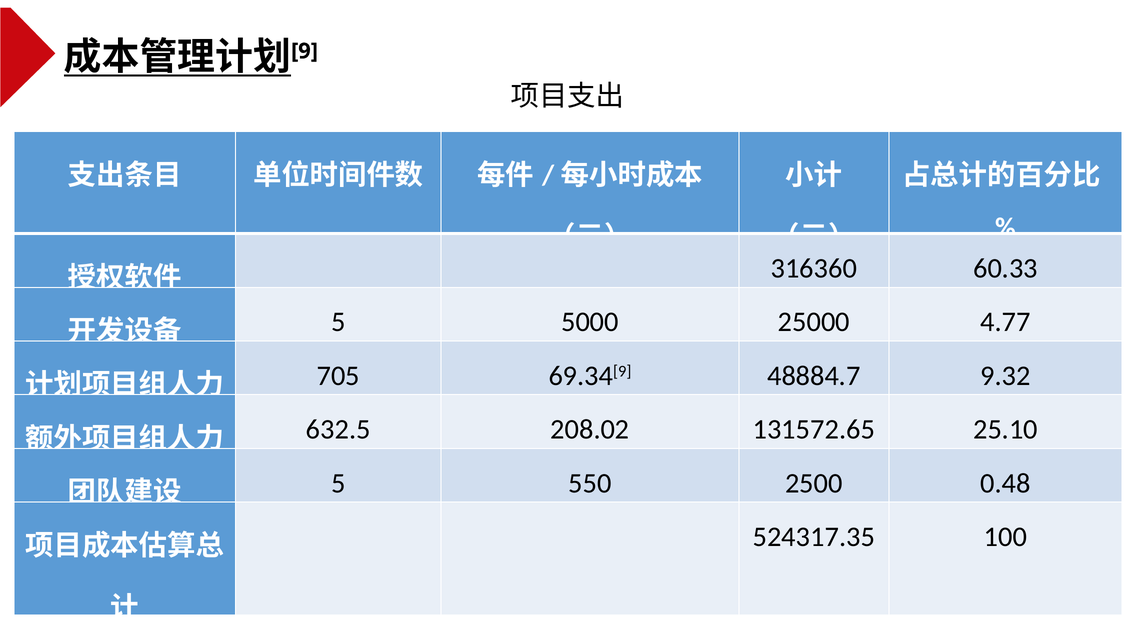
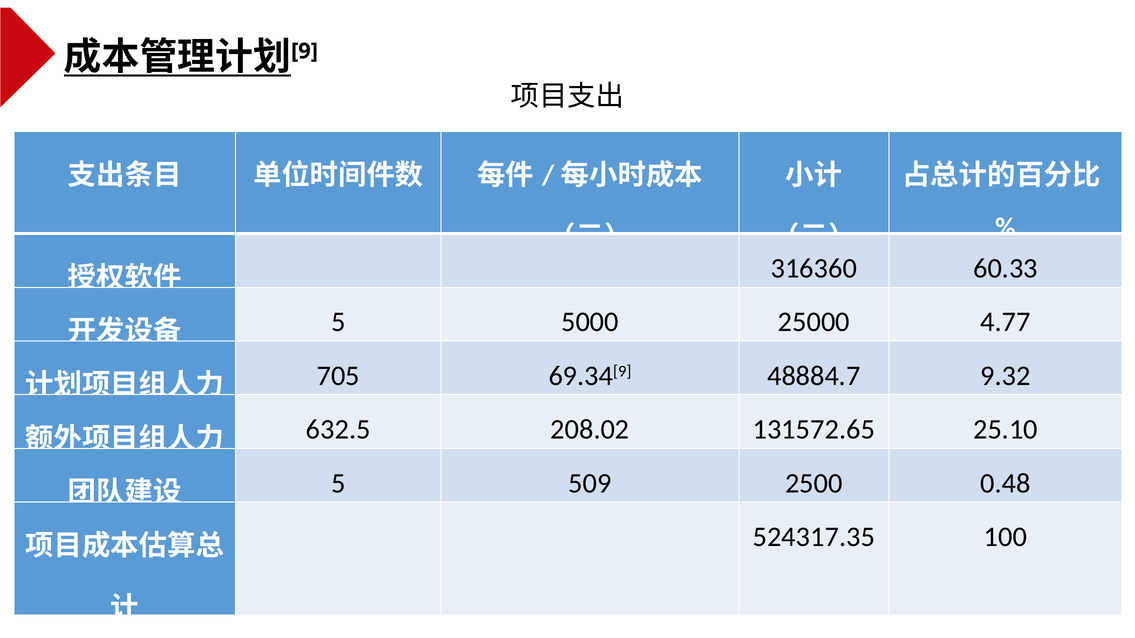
550: 550 -> 509
